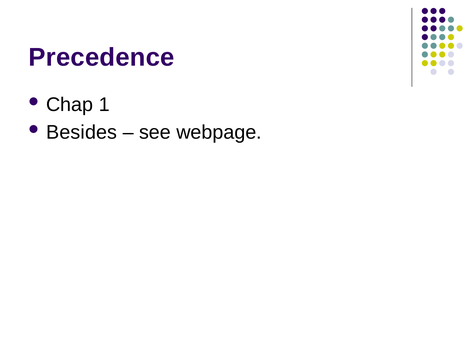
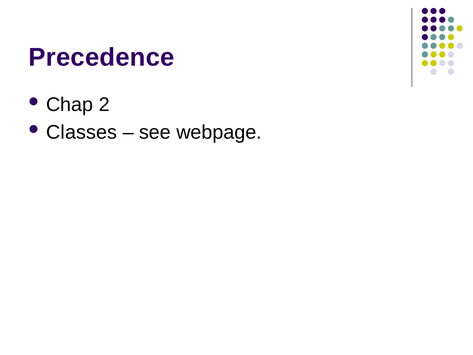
1: 1 -> 2
Besides: Besides -> Classes
